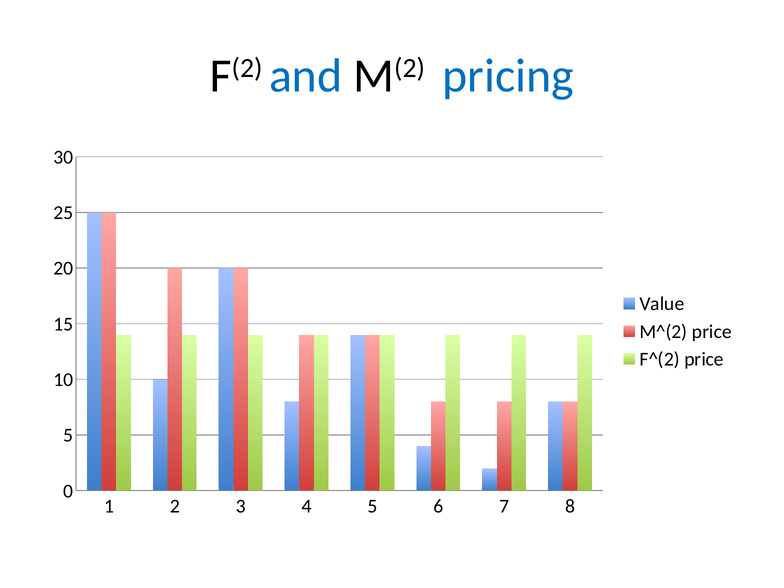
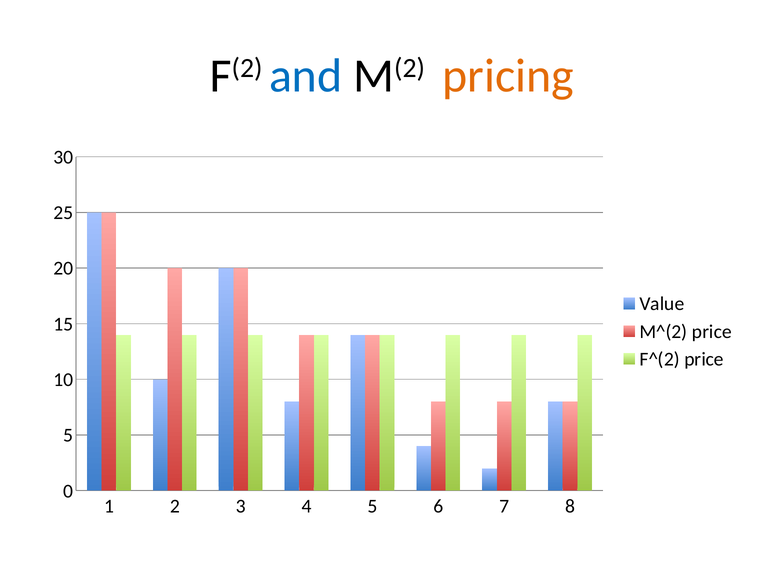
pricing colour: blue -> orange
